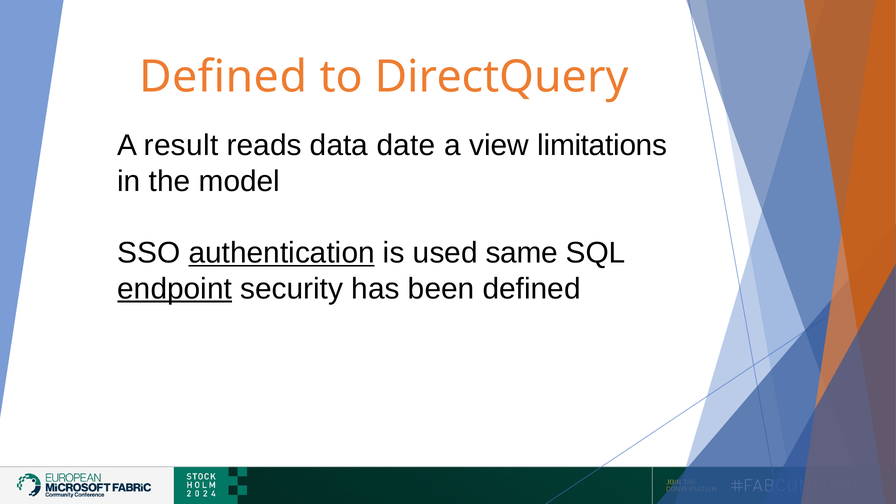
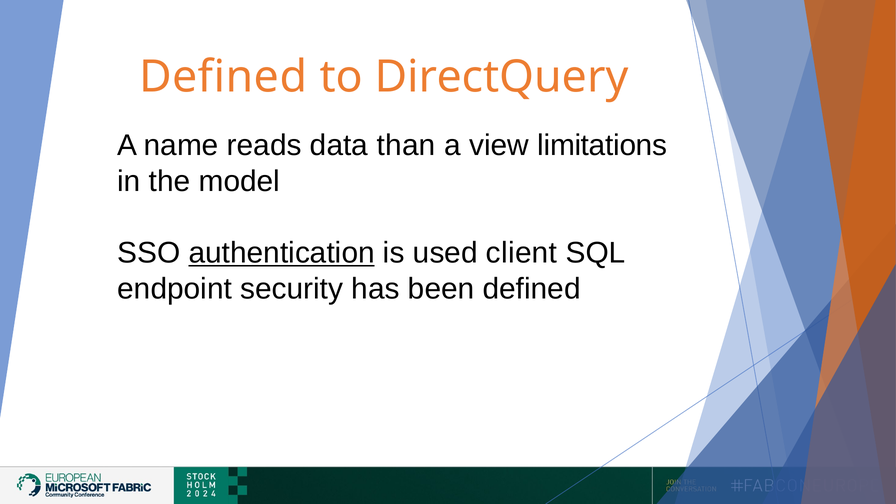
result: result -> name
date: date -> than
same: same -> client
endpoint underline: present -> none
